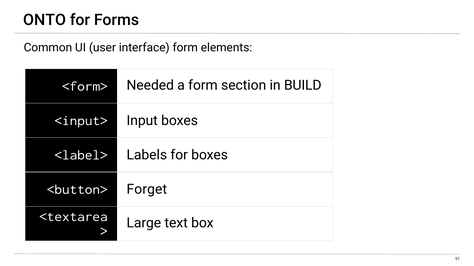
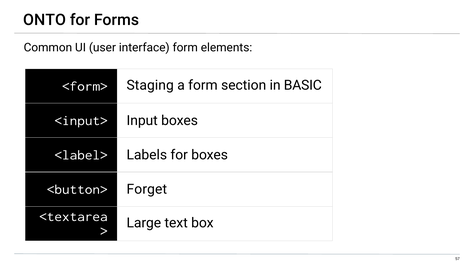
Needed: Needed -> Staging
BUILD: BUILD -> BASIC
